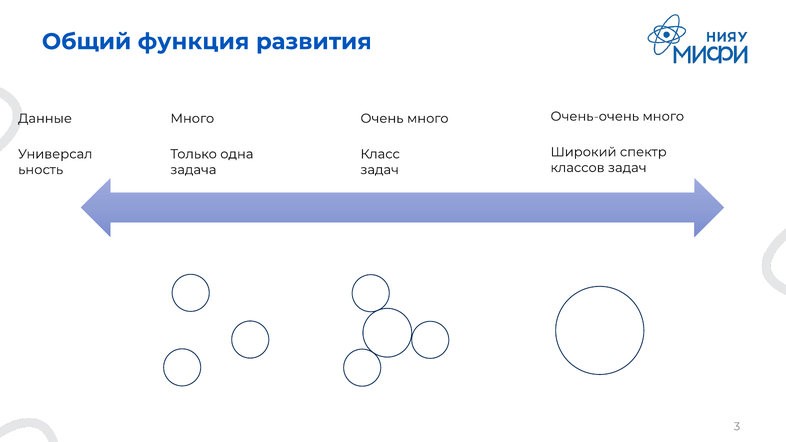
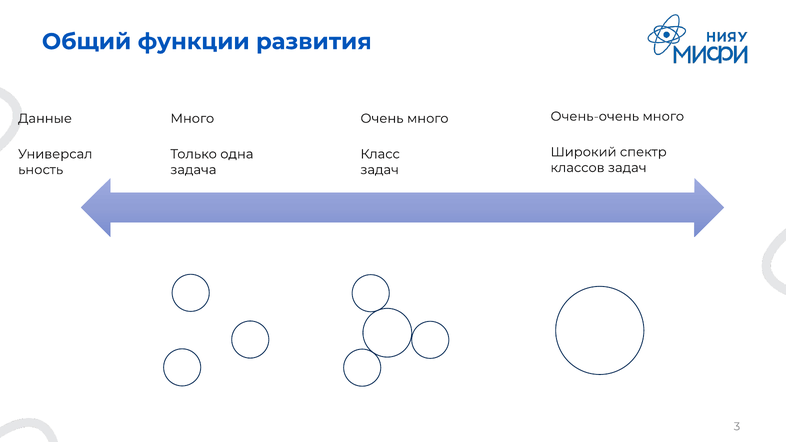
функция: функция -> функции
